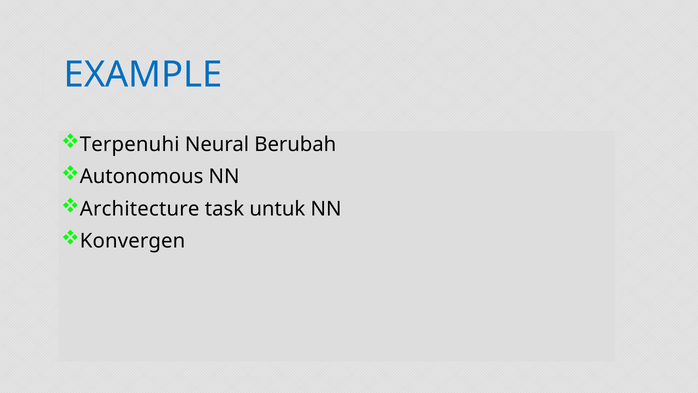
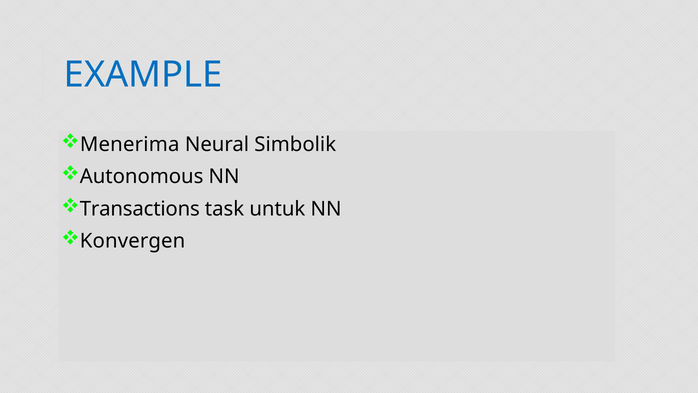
Terpenuhi: Terpenuhi -> Menerima
Berubah: Berubah -> Simbolik
Architecture: Architecture -> Transactions
